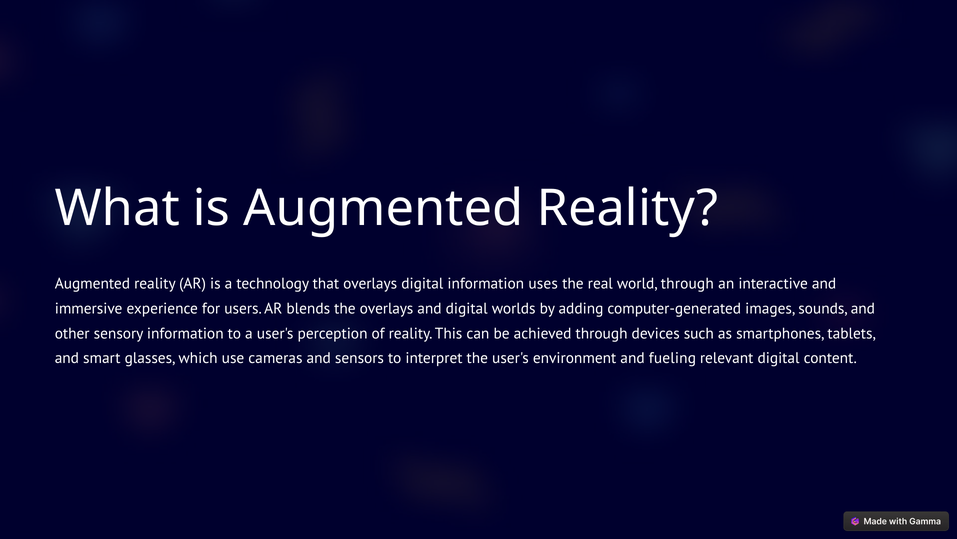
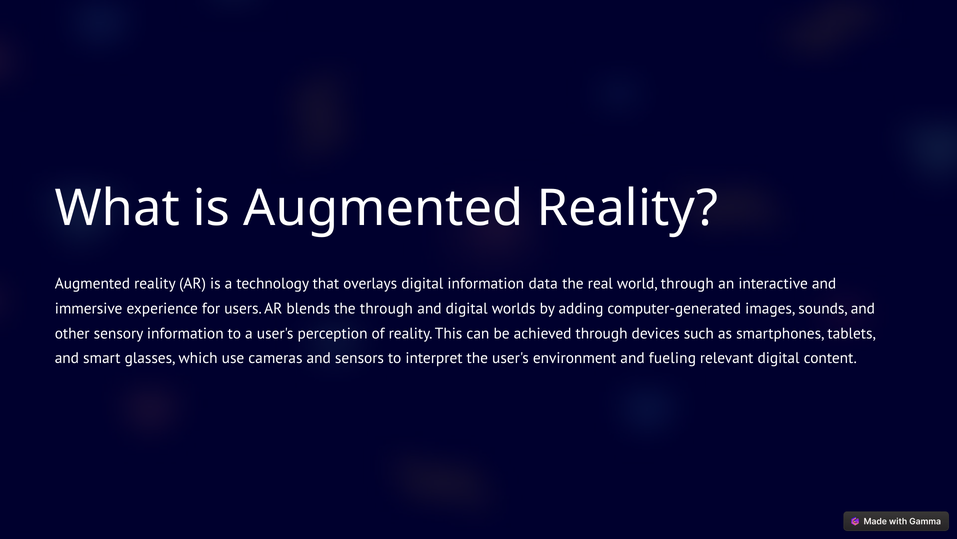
uses: uses -> data
the overlays: overlays -> through
